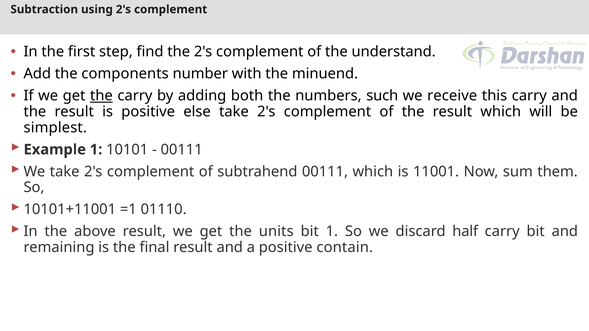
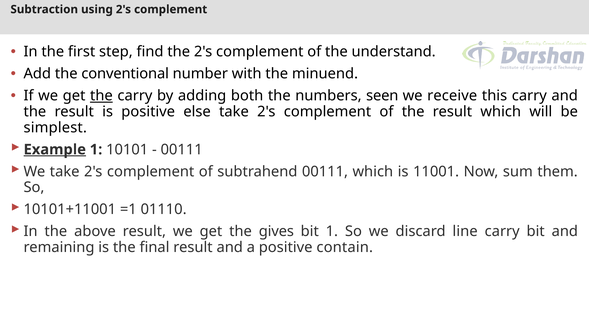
components: components -> conventional
such: such -> seen
Example underline: none -> present
units: units -> gives
half: half -> line
